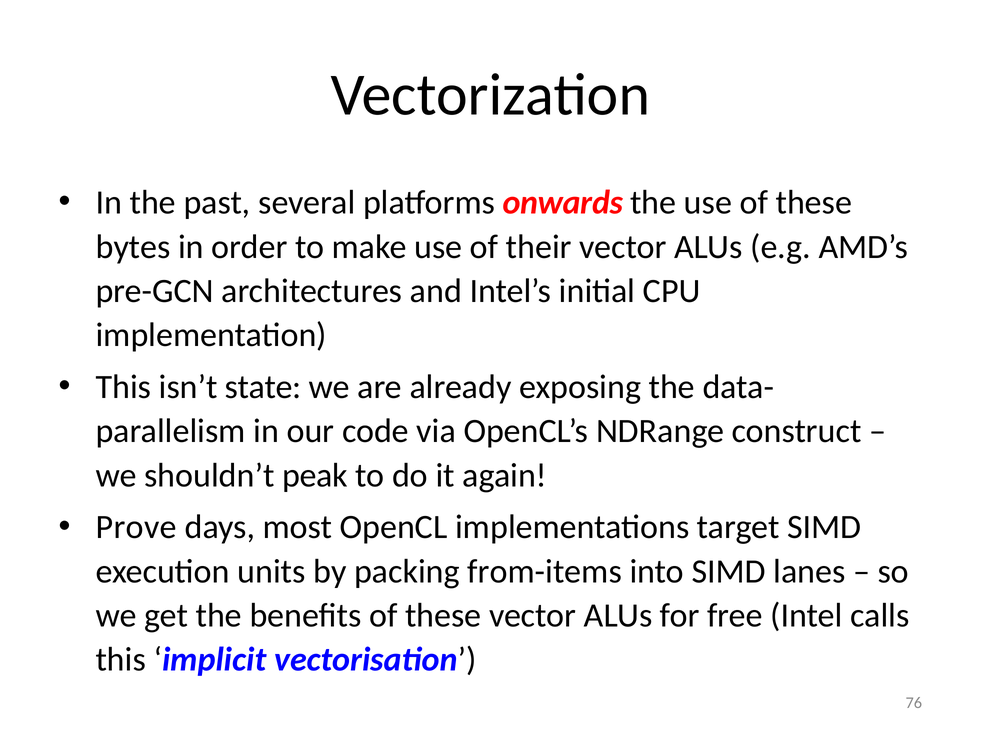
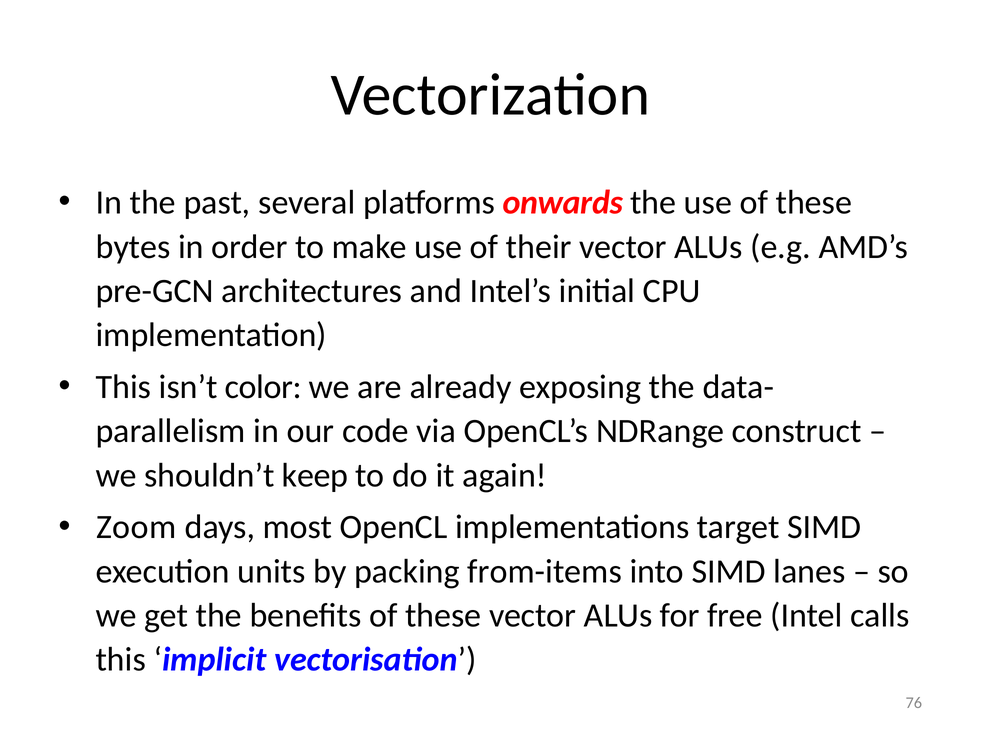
state: state -> color
peak: peak -> keep
Prove: Prove -> Zoom
